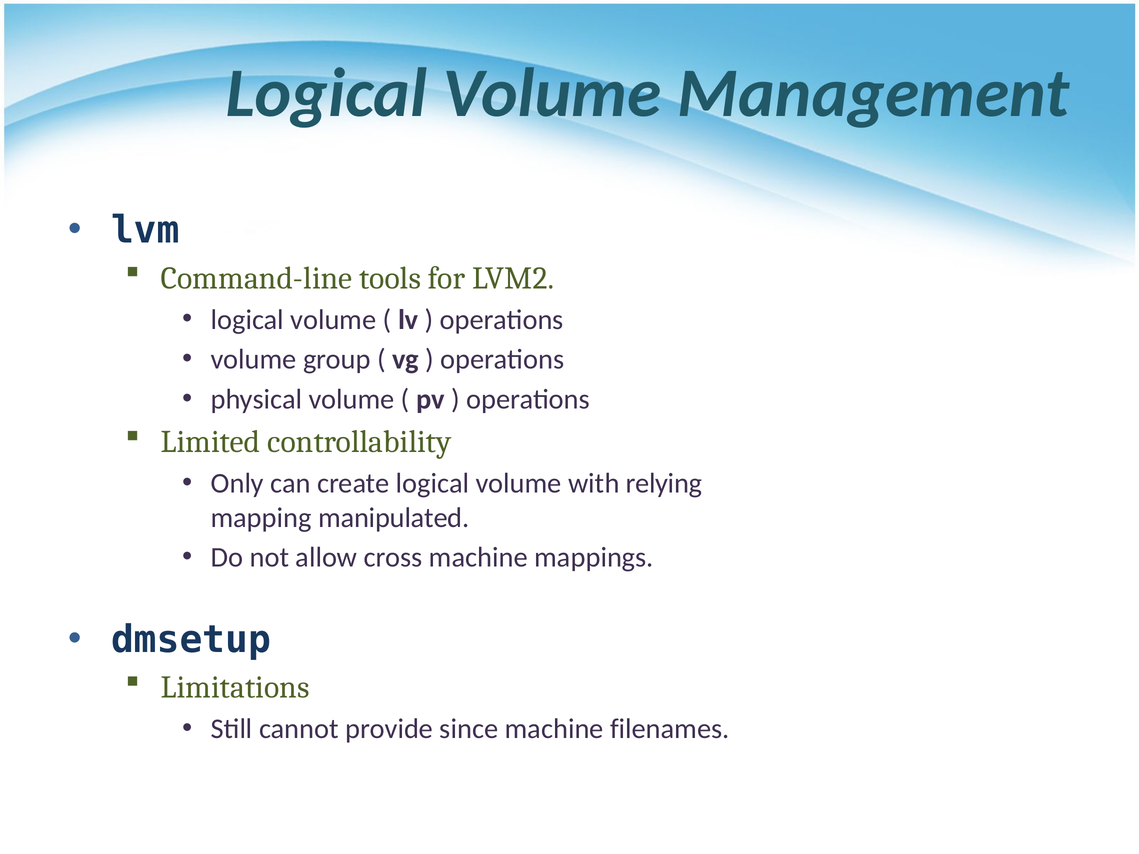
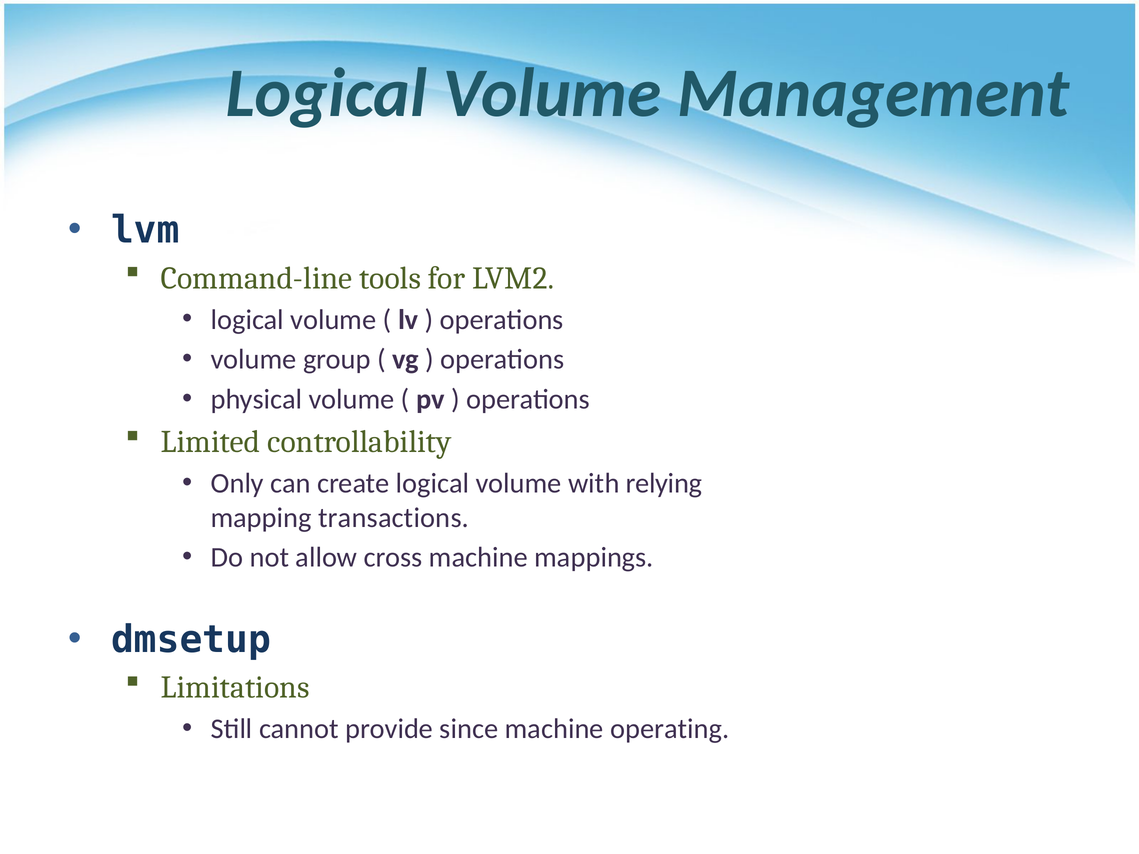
manipulated: manipulated -> transactions
filenames: filenames -> operating
